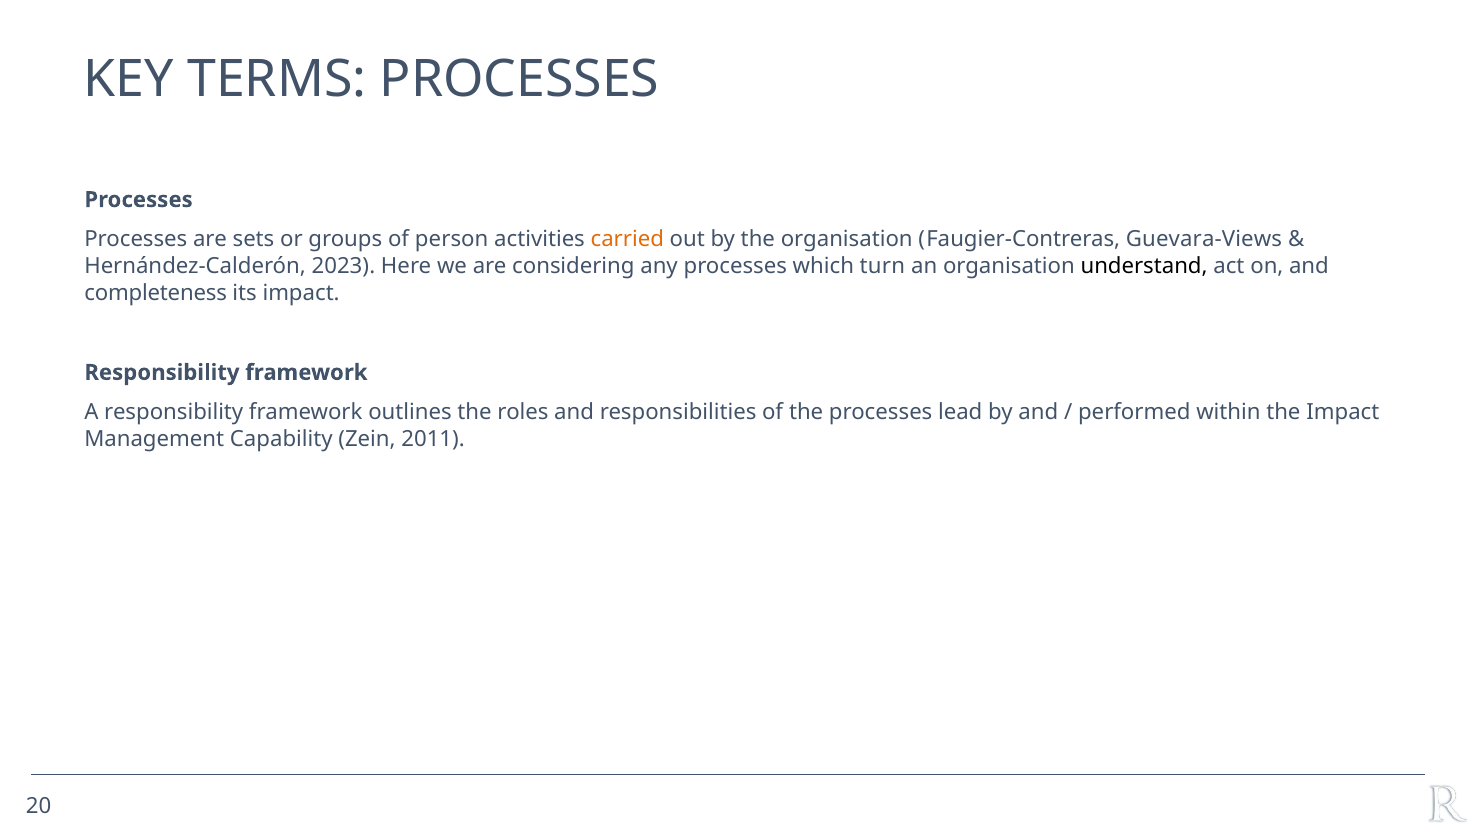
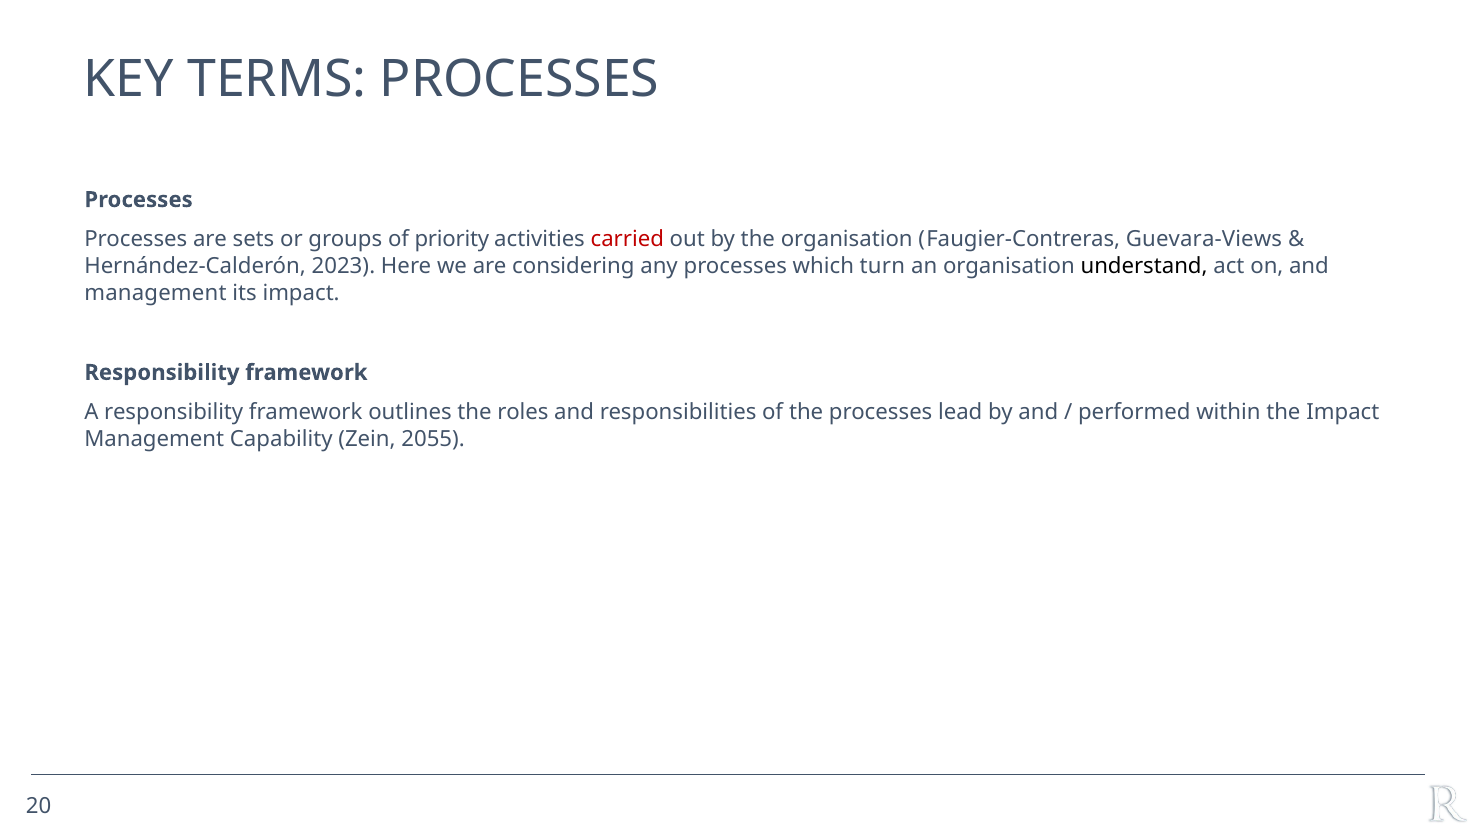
person: person -> priority
carried colour: orange -> red
completeness at (156, 293): completeness -> management
2011: 2011 -> 2055
